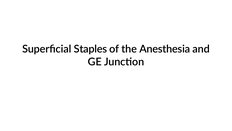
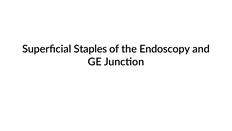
Anesthesia: Anesthesia -> Endoscopy
